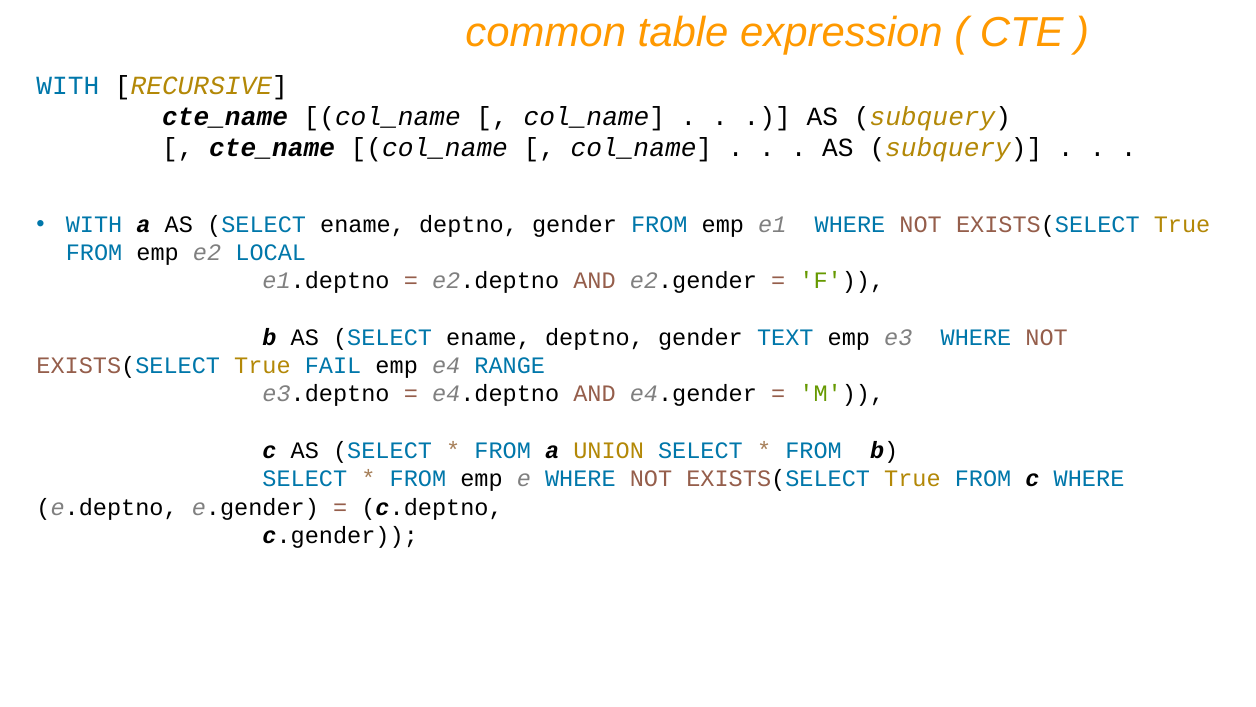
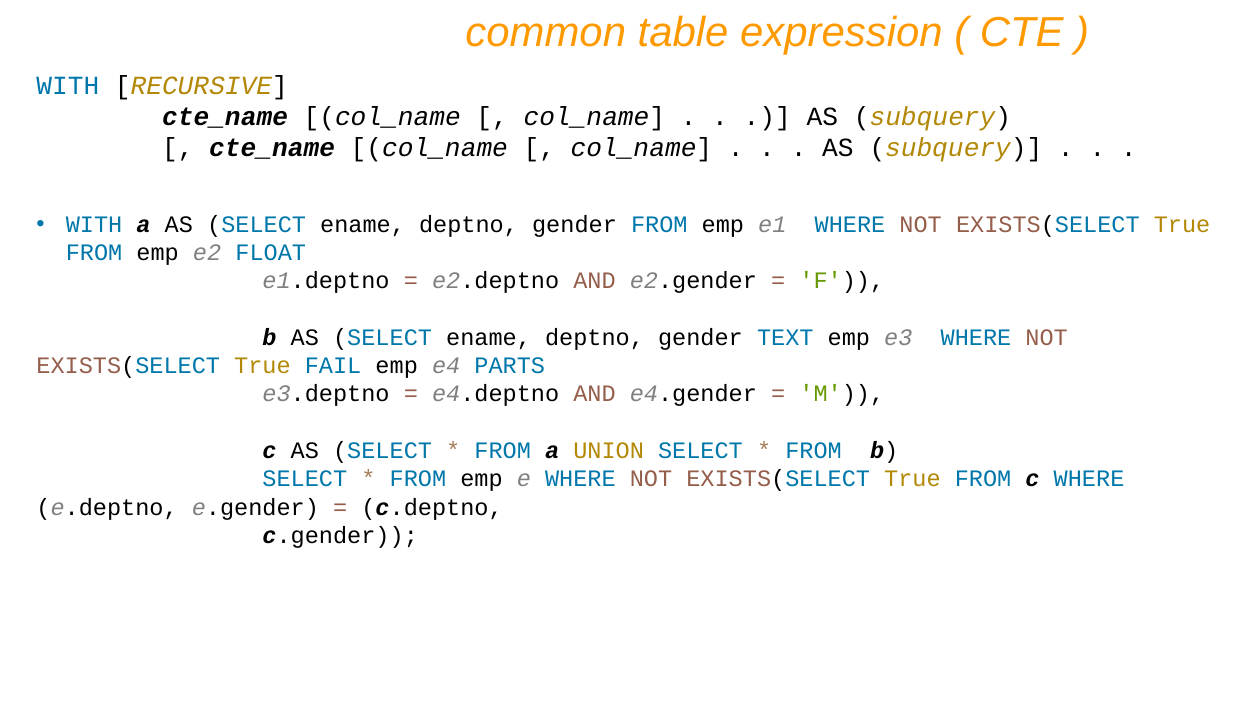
LOCAL: LOCAL -> FLOAT
RANGE: RANGE -> PARTS
